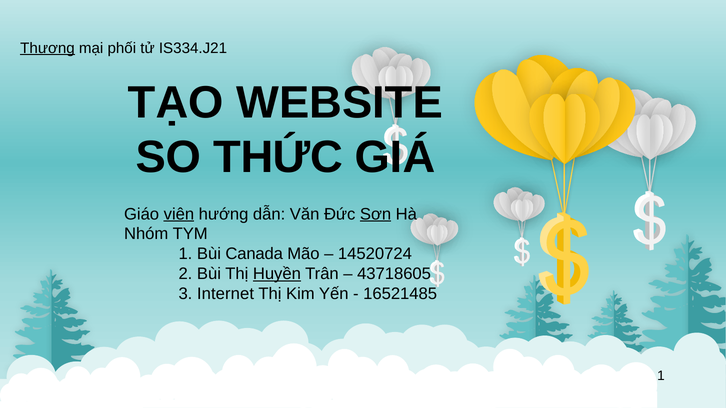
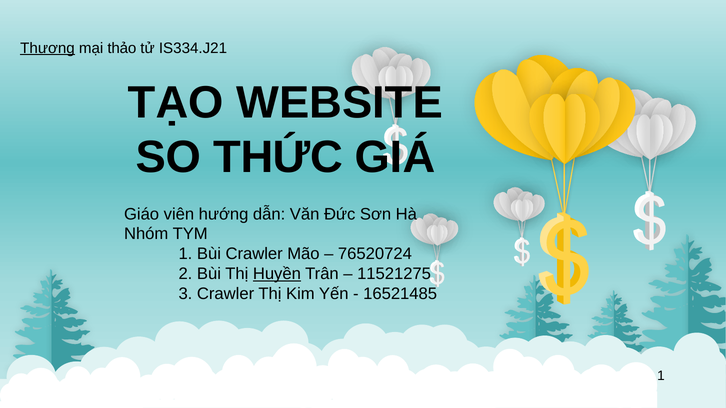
phối: phối -> thảo
viên underline: present -> none
Sơn underline: present -> none
Bùi Canada: Canada -> Crawler
14520724: 14520724 -> 76520724
43718605: 43718605 -> 11521275
3 Internet: Internet -> Crawler
